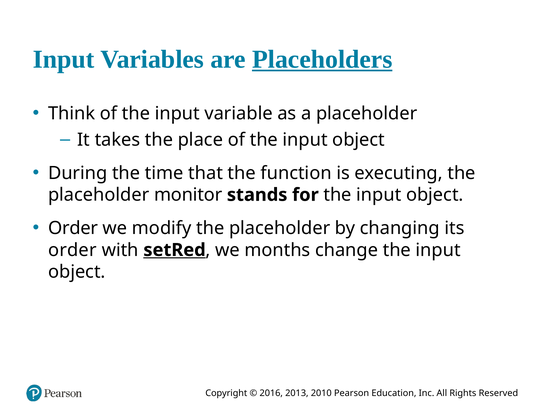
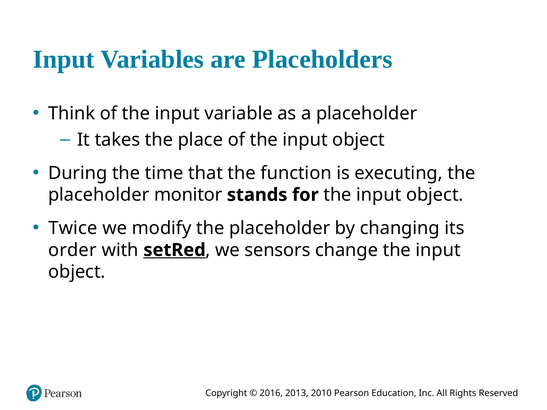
Placeholders underline: present -> none
Order at (73, 228): Order -> Twice
months: months -> sensors
